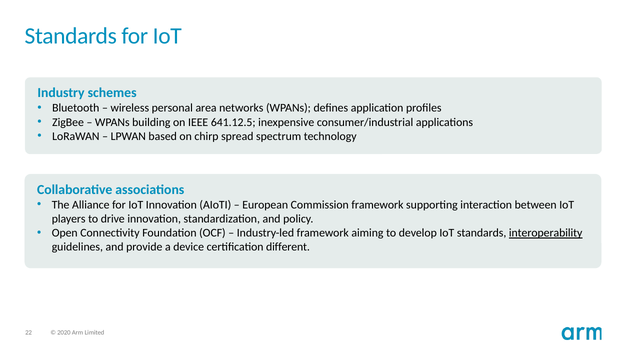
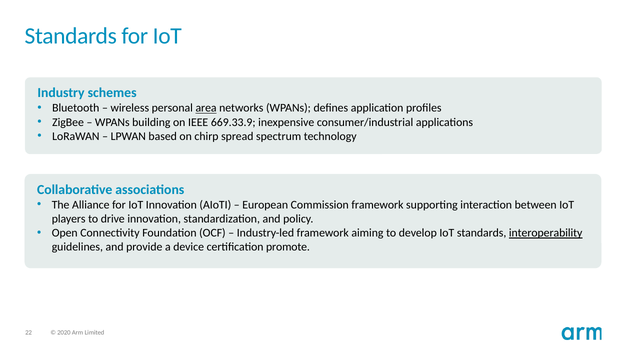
area underline: none -> present
641.12.5: 641.12.5 -> 669.33.9
different: different -> promote
